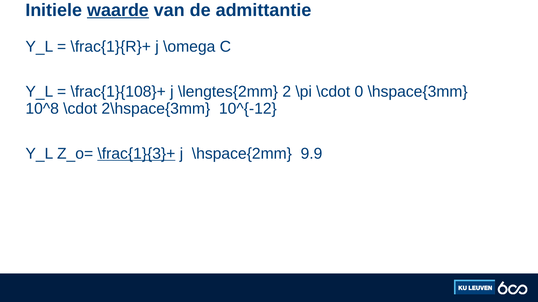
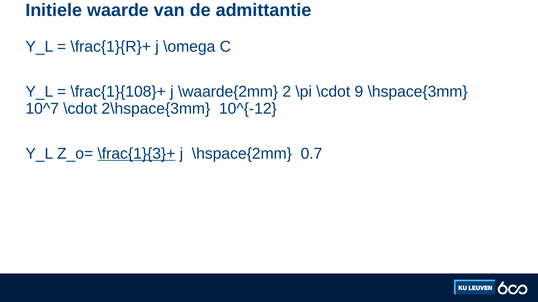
waarde underline: present -> none
\lengtes{2mm: \lengtes{2mm -> \waarde{2mm
0: 0 -> 9
10^8: 10^8 -> 10^7
9.9: 9.9 -> 0.7
